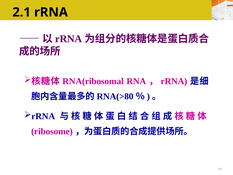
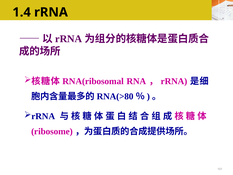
2.1: 2.1 -> 1.4
